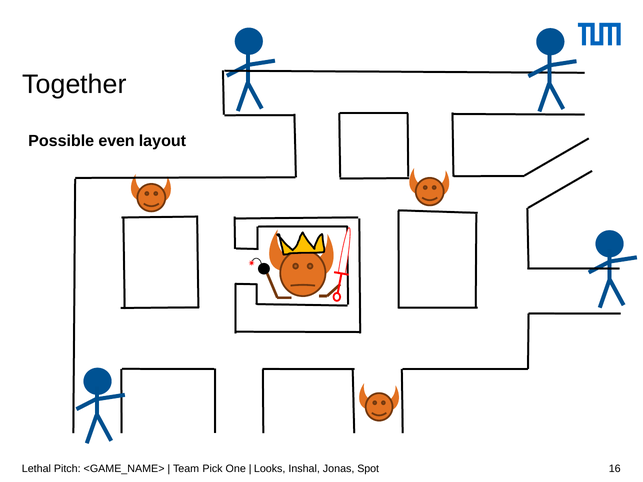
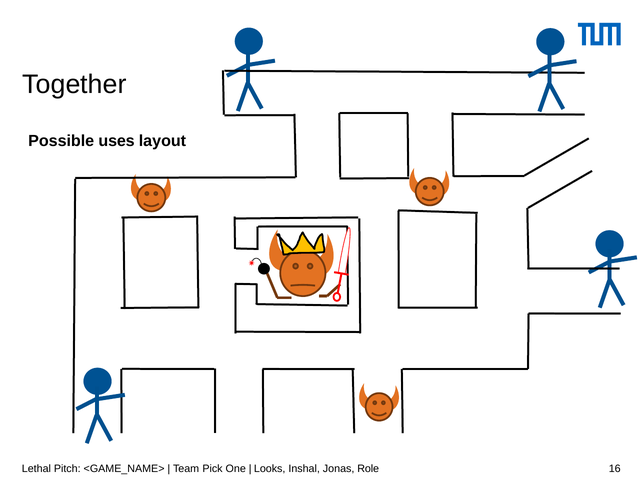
even: even -> uses
Spot: Spot -> Role
